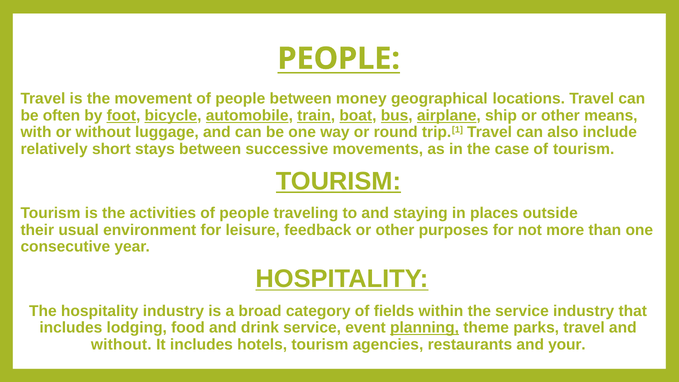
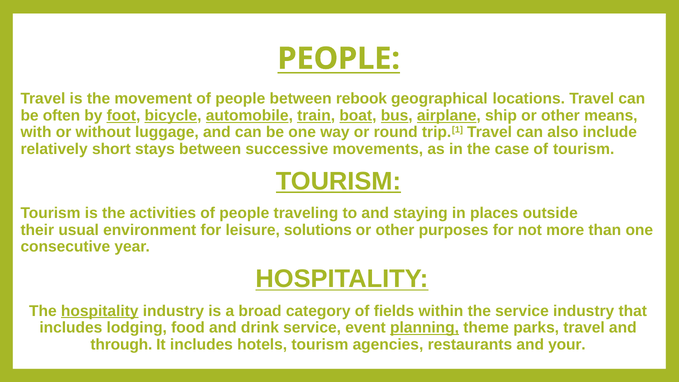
money: money -> rebook
feedback: feedback -> solutions
hospitality at (100, 311) underline: none -> present
without at (121, 344): without -> through
